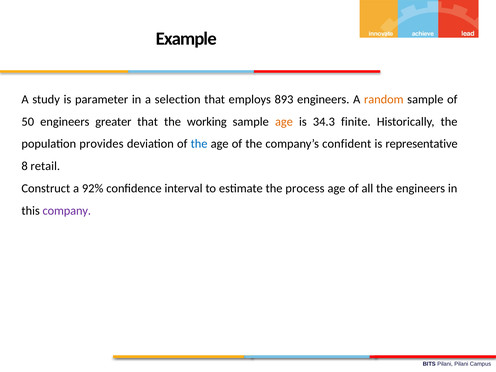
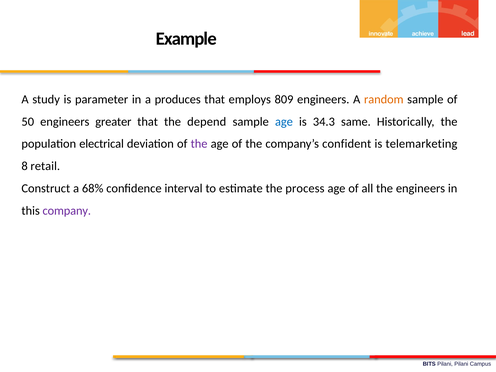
selection: selection -> produces
893: 893 -> 809
working: working -> depend
age at (284, 122) colour: orange -> blue
finite: finite -> same
provides: provides -> electrical
the at (199, 144) colour: blue -> purple
representative: representative -> telemarketing
92%: 92% -> 68%
